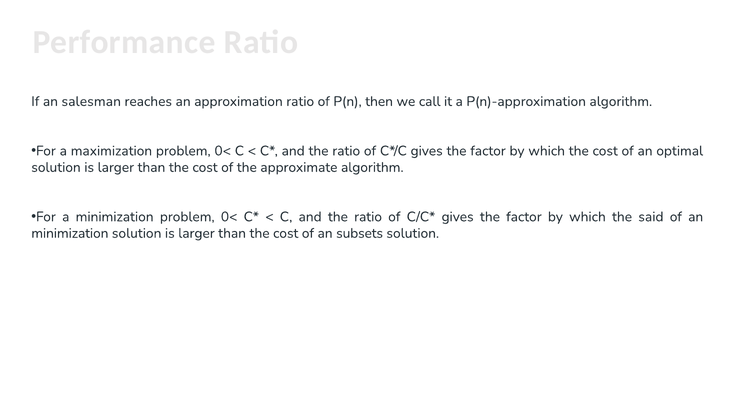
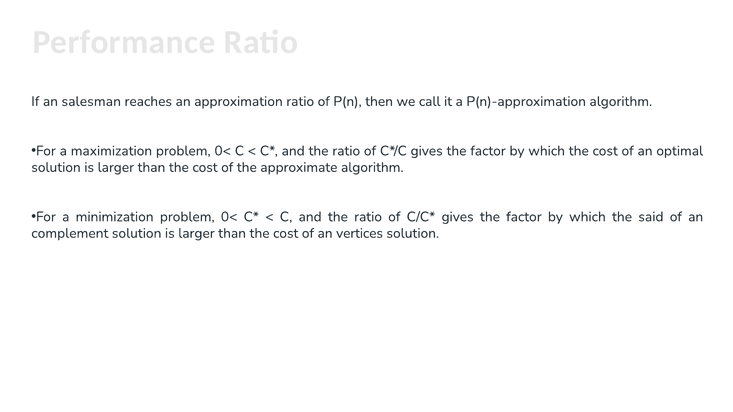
minimization at (70, 233): minimization -> complement
subsets: subsets -> vertices
